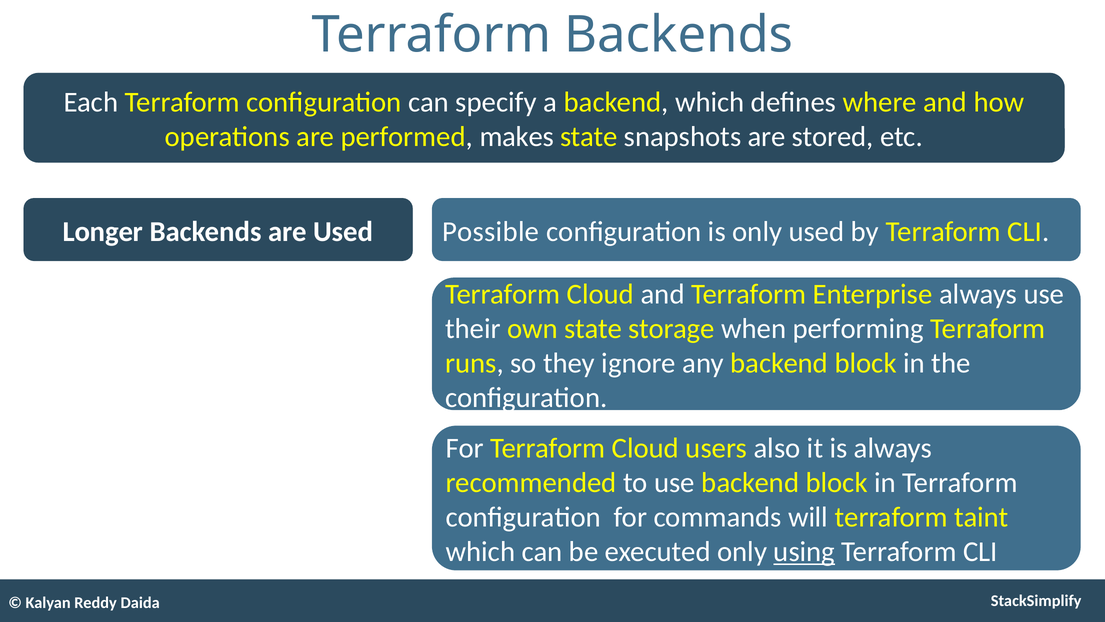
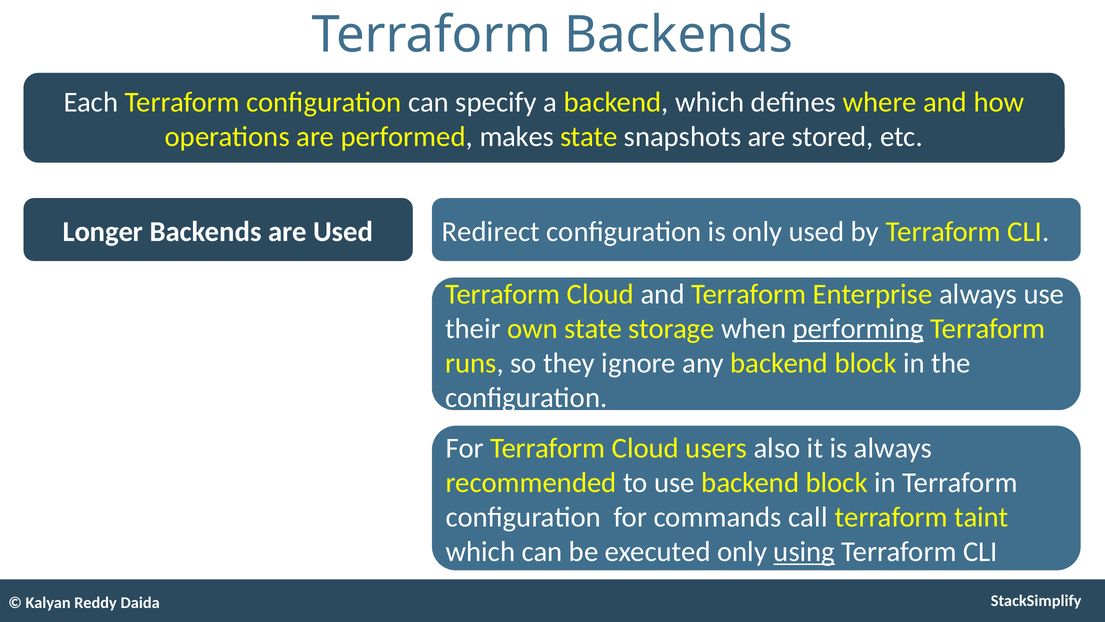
Possible: Possible -> Redirect
performing underline: none -> present
will: will -> call
